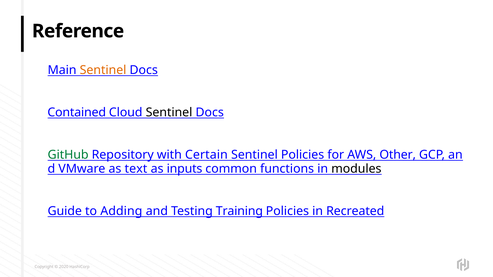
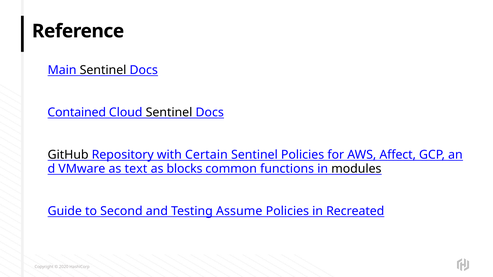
Sentinel at (103, 70) colour: orange -> black
GitHub colour: green -> black
Other: Other -> Affect
inputs: inputs -> blocks
Adding: Adding -> Second
Training: Training -> Assume
